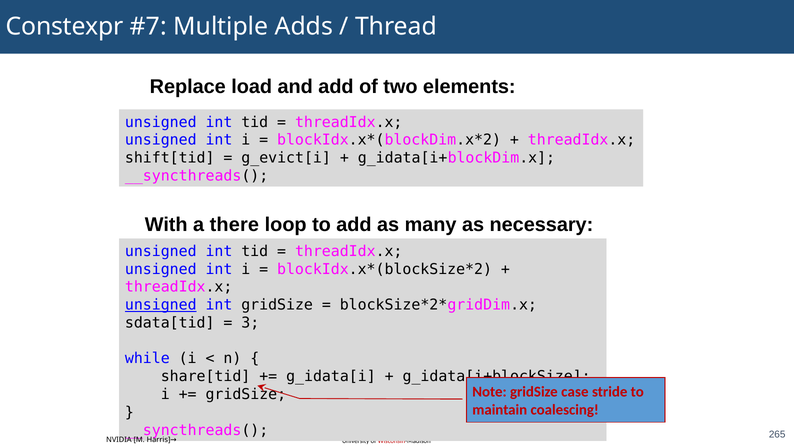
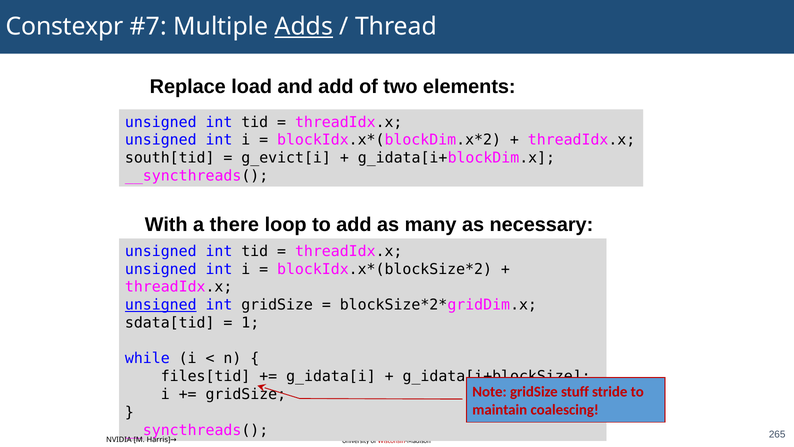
Adds underline: none -> present
shift[tid: shift[tid -> south[tid
3: 3 -> 1
share[tid: share[tid -> files[tid
case: case -> stuff
